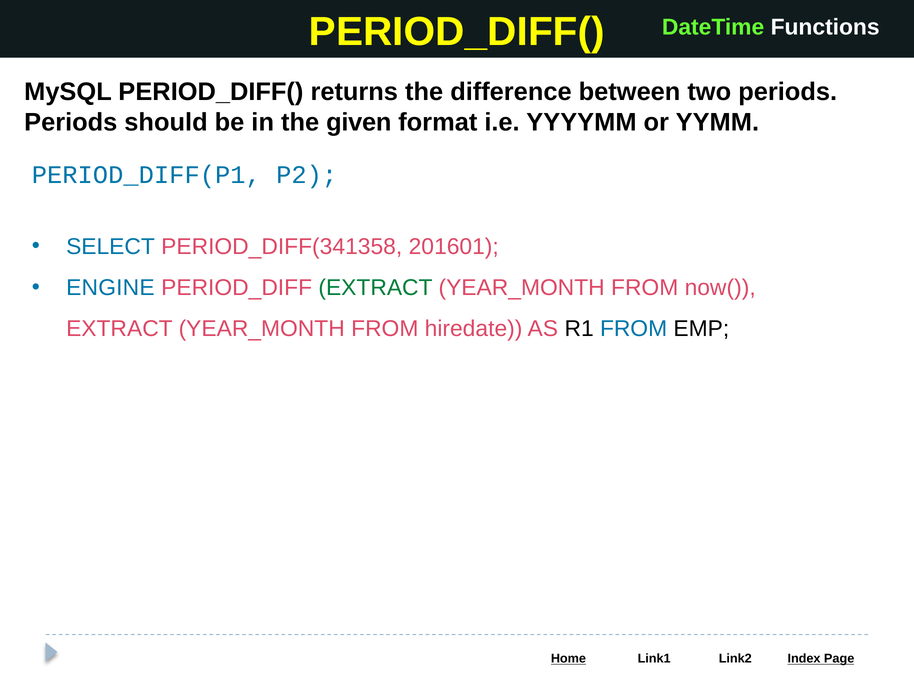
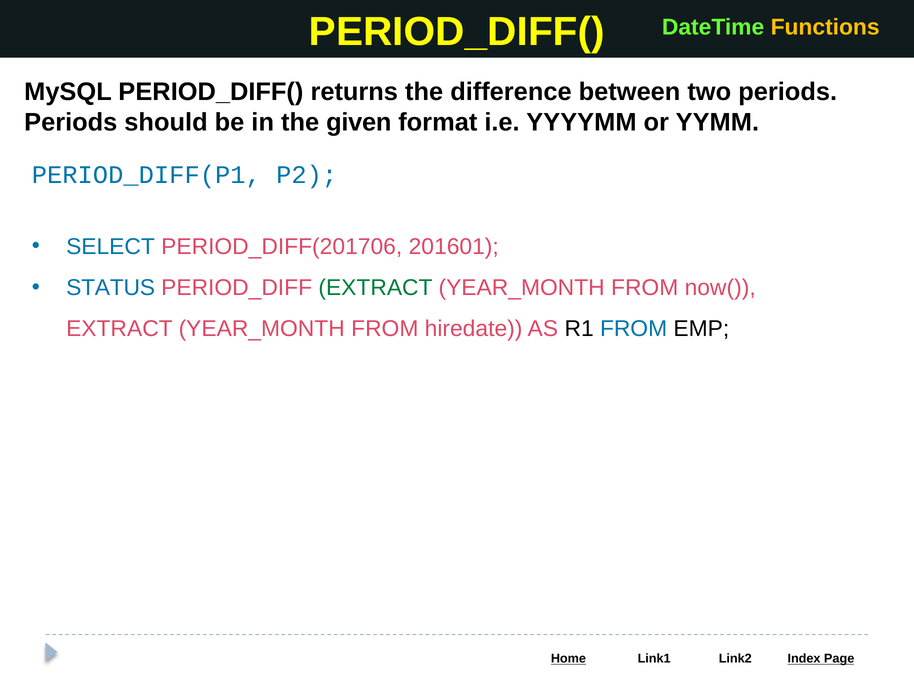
Functions colour: white -> yellow
PERIOD_DIFF(341358: PERIOD_DIFF(341358 -> PERIOD_DIFF(201706
ENGINE: ENGINE -> STATUS
